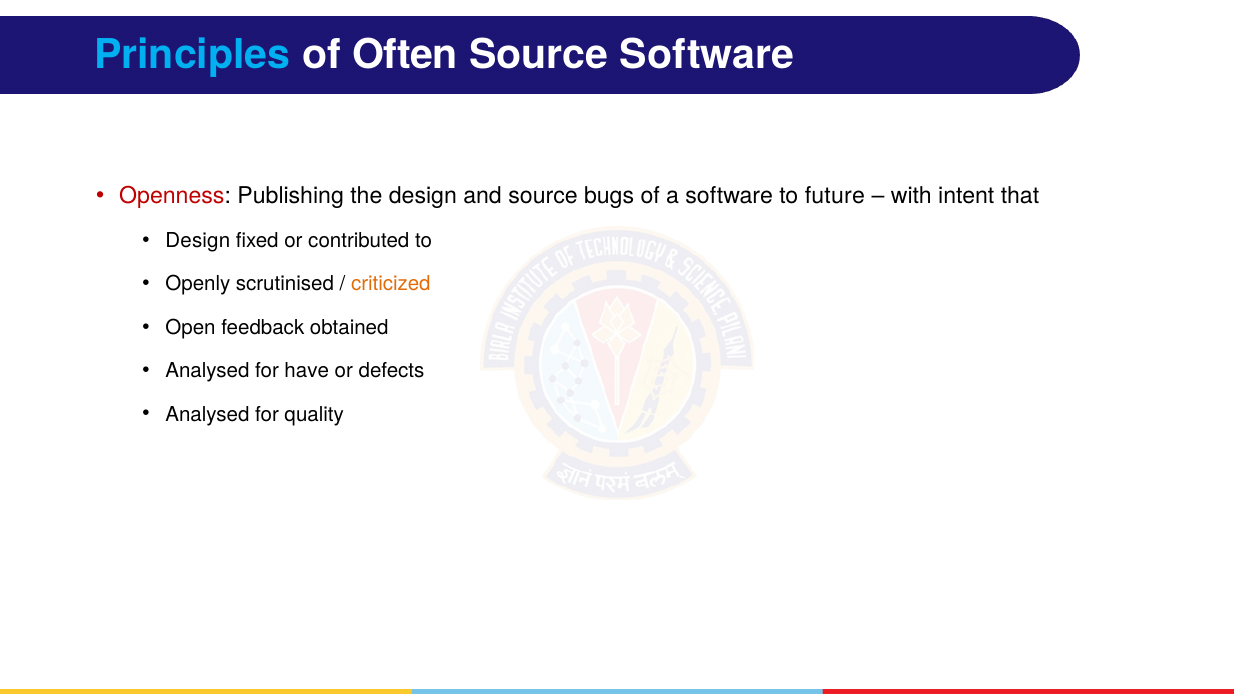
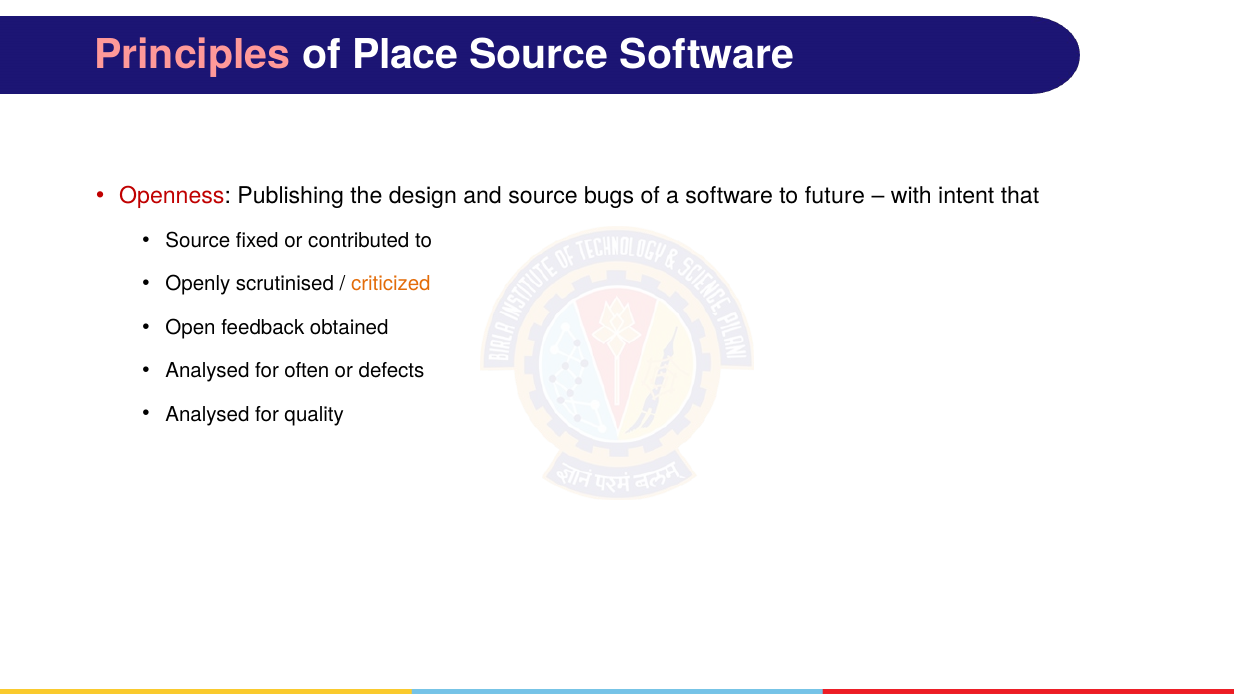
Principles colour: light blue -> pink
Often: Often -> Place
Design at (198, 241): Design -> Source
have: have -> often
